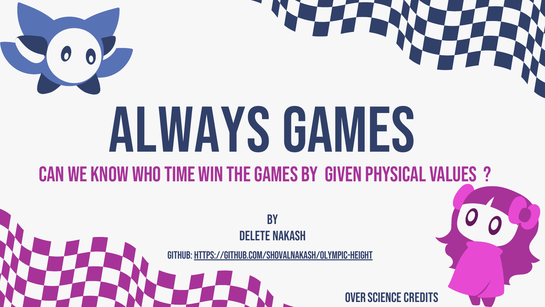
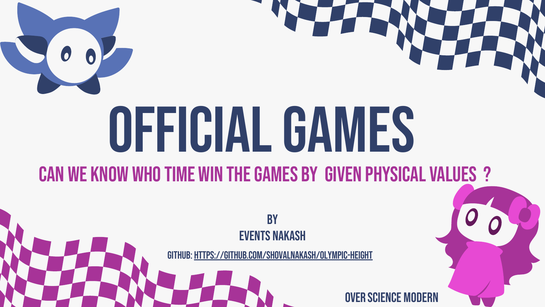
Always: Always -> Official
Delete: Delete -> Events
credits: credits -> modern
